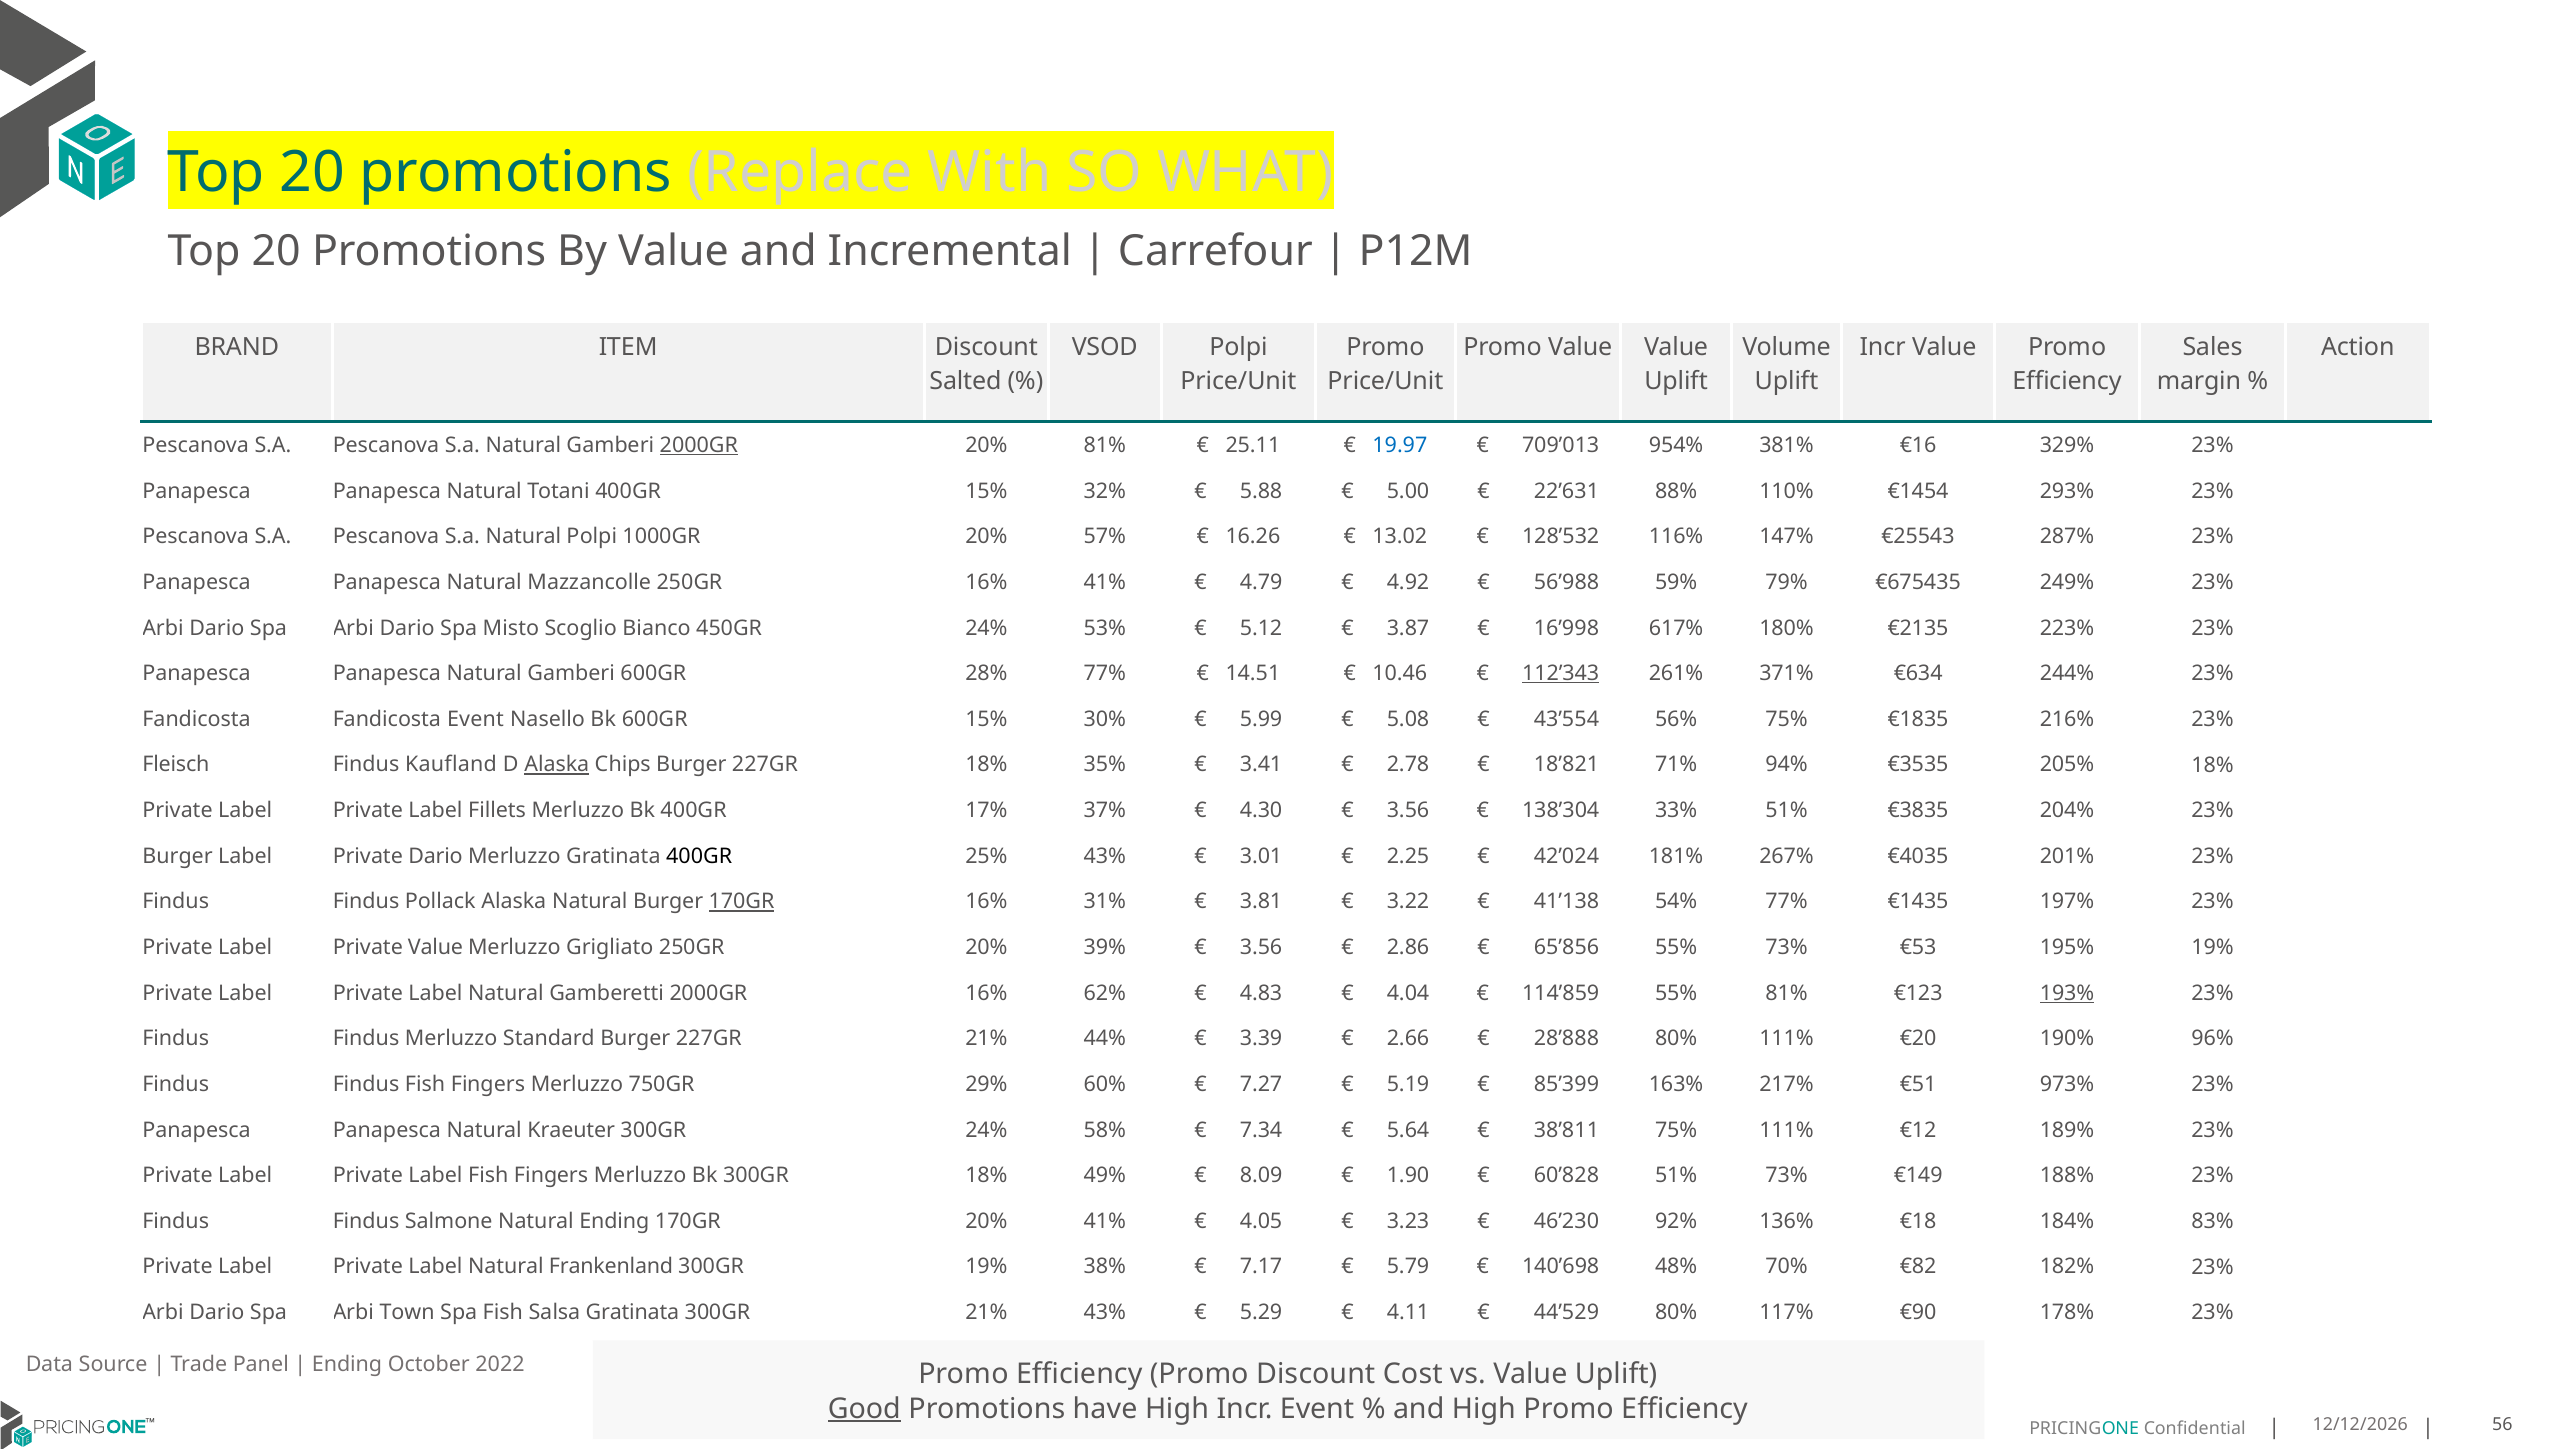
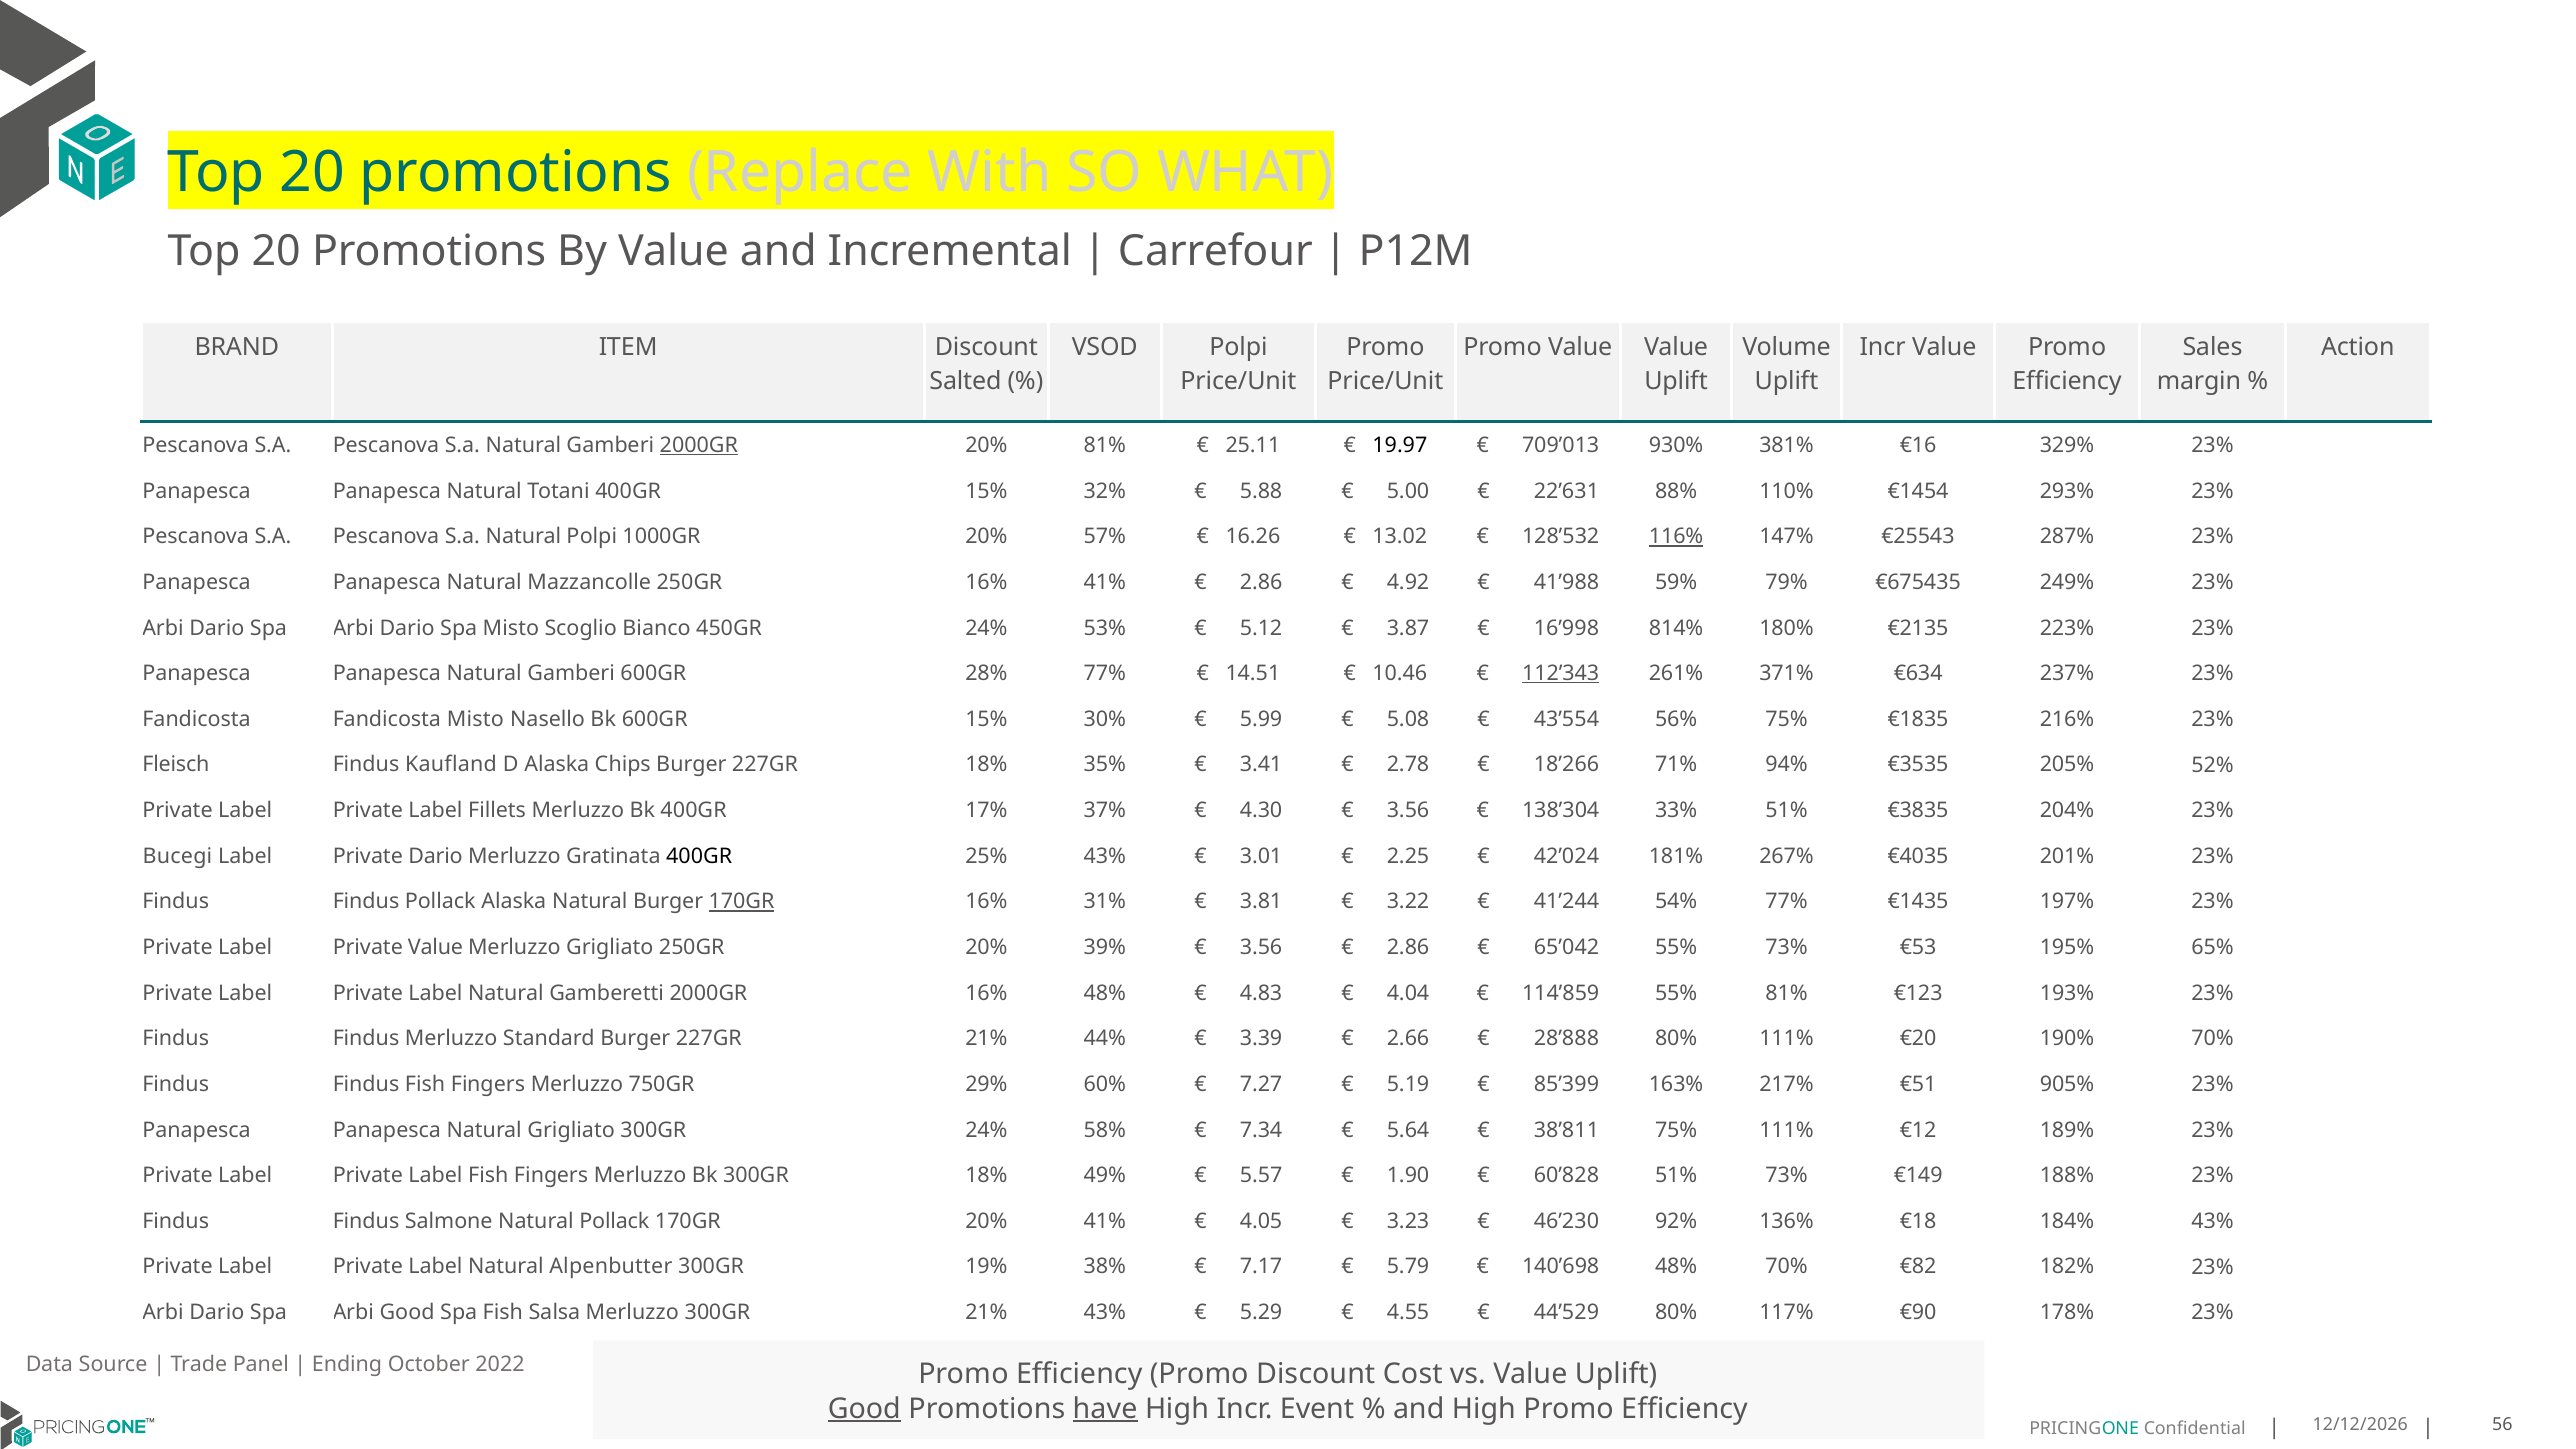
19.97 colour: blue -> black
954%: 954% -> 930%
116% underline: none -> present
4.79 at (1261, 582): 4.79 -> 2.86
56’988: 56’988 -> 41’988
617%: 617% -> 814%
244%: 244% -> 237%
Fandicosta Event: Event -> Misto
Alaska at (557, 765) underline: present -> none
18’821: 18’821 -> 18’266
205% 18%: 18% -> 52%
Burger at (178, 856): Burger -> Bucegi
41’138: 41’138 -> 41’244
65’856: 65’856 -> 65’042
195% 19%: 19% -> 65%
16% 62%: 62% -> 48%
193% underline: present -> none
190% 96%: 96% -> 70%
973%: 973% -> 905%
Natural Kraeuter: Kraeuter -> Grigliato
8.09: 8.09 -> 5.57
Natural Ending: Ending -> Pollack
184% 83%: 83% -> 43%
Frankenland: Frankenland -> Alpenbutter
Arbi Town: Town -> Good
Salsa Gratinata: Gratinata -> Merluzzo
4.11: 4.11 -> 4.55
have underline: none -> present
